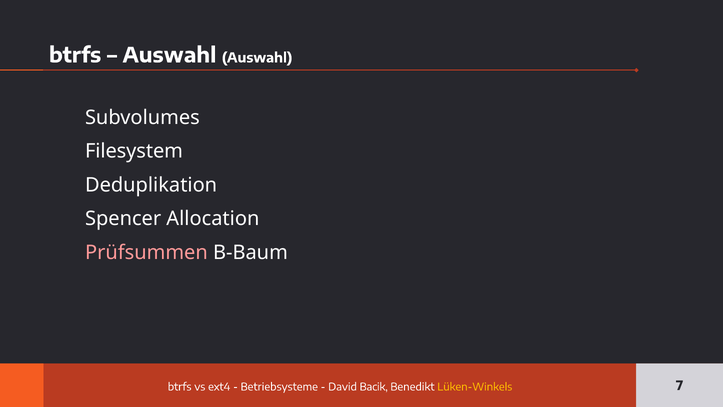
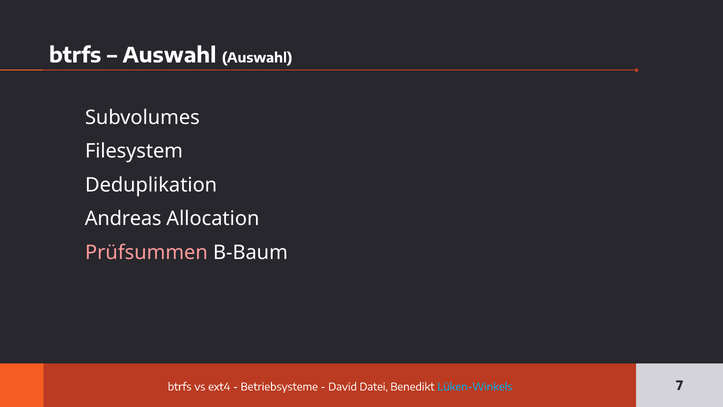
Spencer: Spencer -> Andreas
Bacik: Bacik -> Datei
Lüken-Winkels colour: yellow -> light blue
